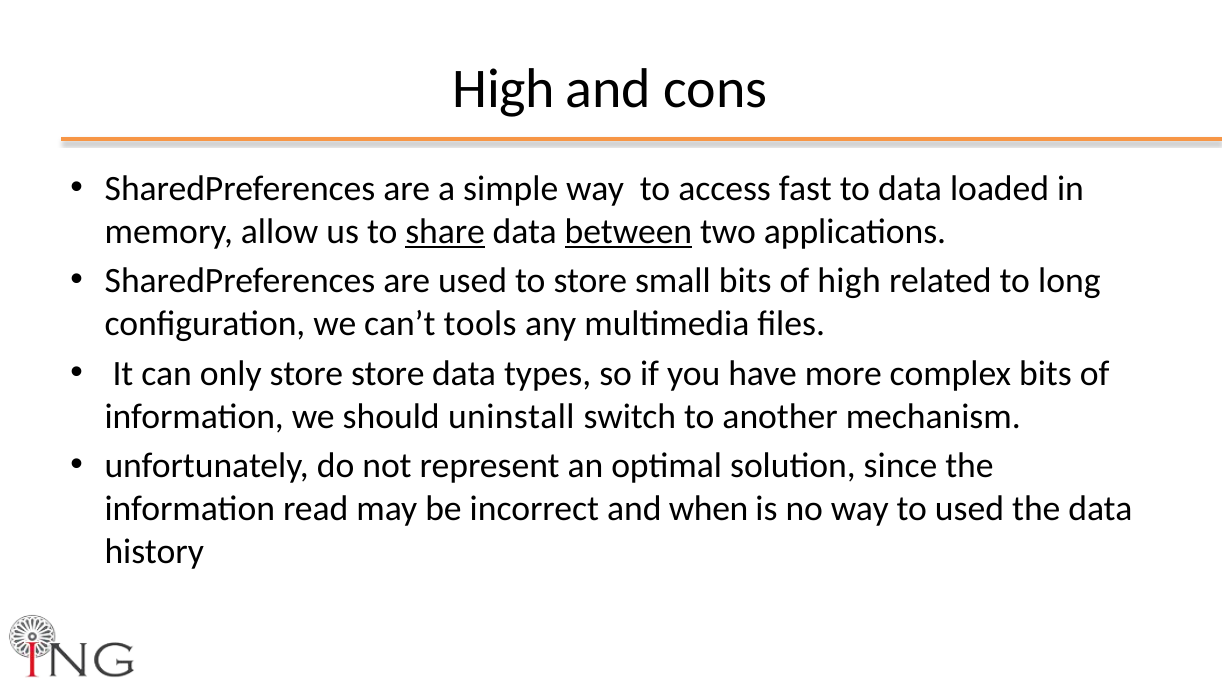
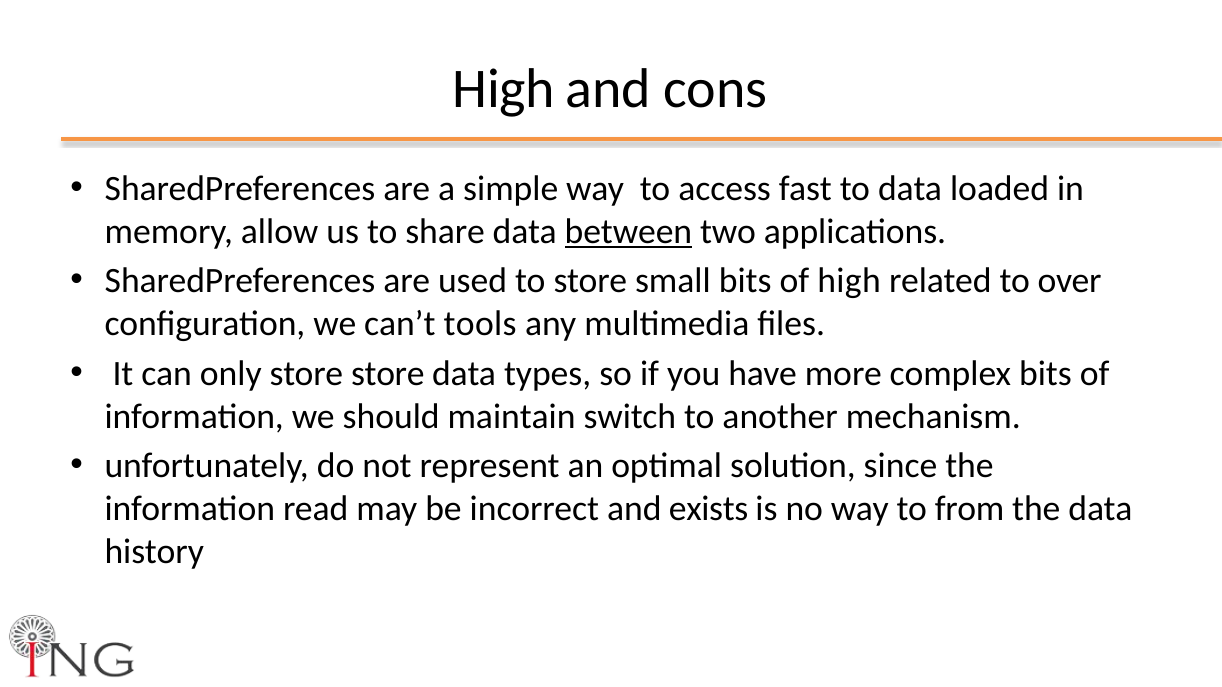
share underline: present -> none
long: long -> over
uninstall: uninstall -> maintain
when: when -> exists
to used: used -> from
